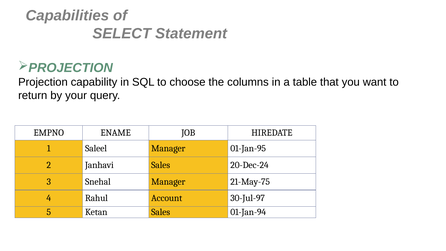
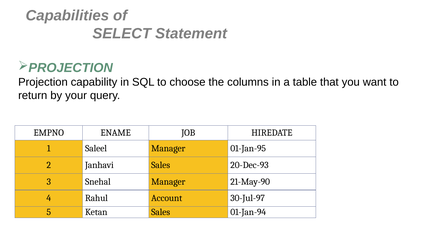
20-Dec-24: 20-Dec-24 -> 20-Dec-93
21-May-75: 21-May-75 -> 21-May-90
